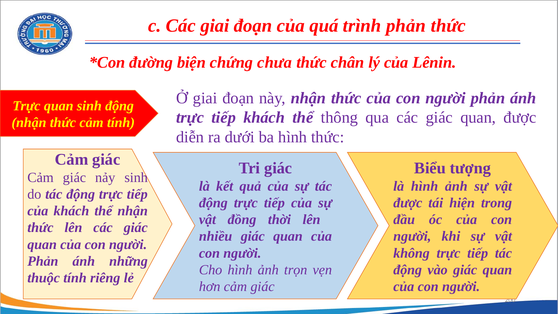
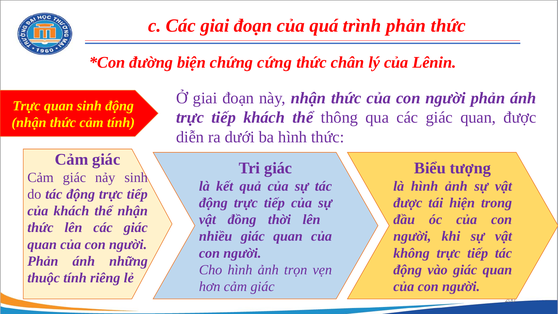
chưa: chưa -> cứng
